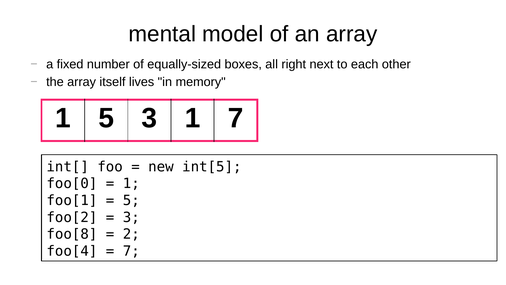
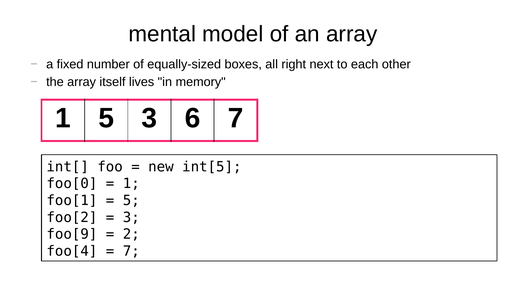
3 1: 1 -> 6
foo[8: foo[8 -> foo[9
